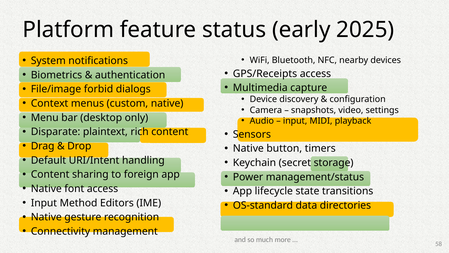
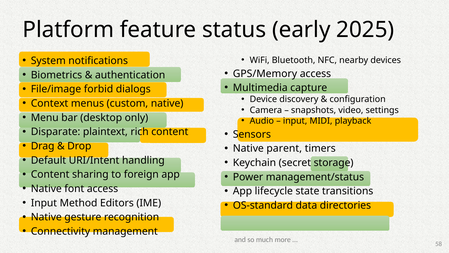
GPS/Receipts: GPS/Receipts -> GPS/Memory
button: button -> parent
